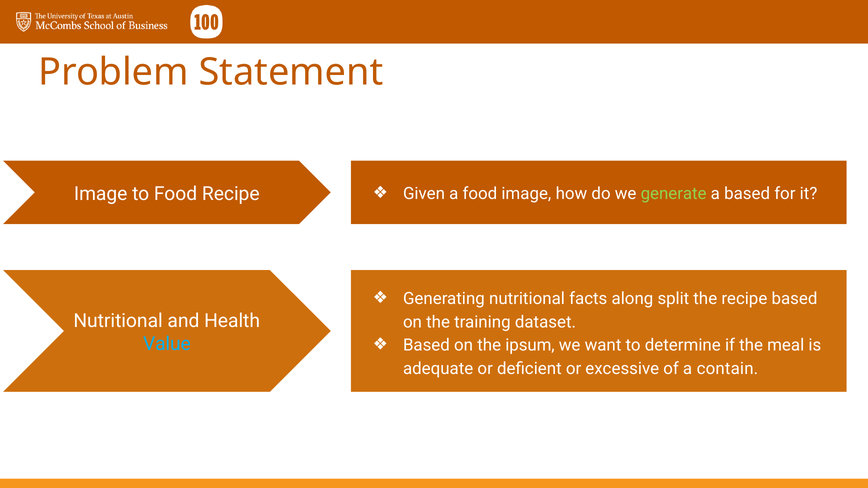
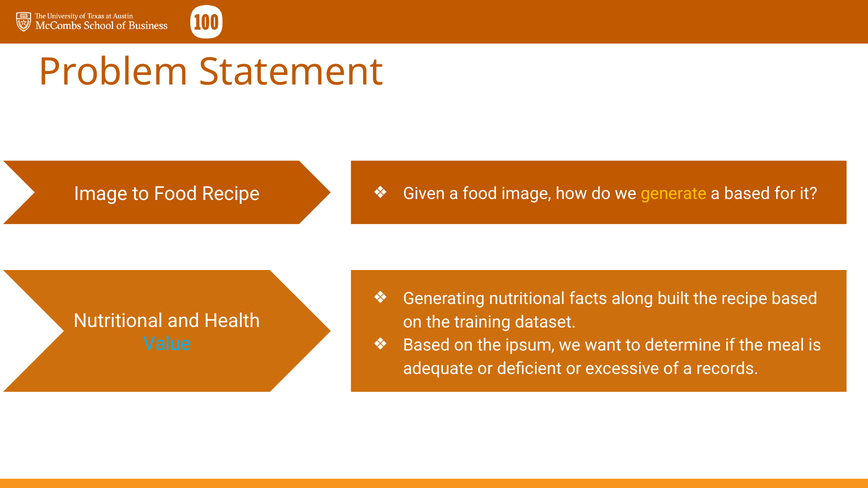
generate colour: light green -> yellow
split: split -> built
contain: contain -> records
